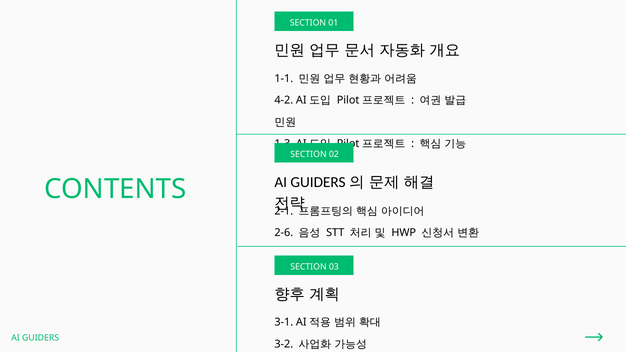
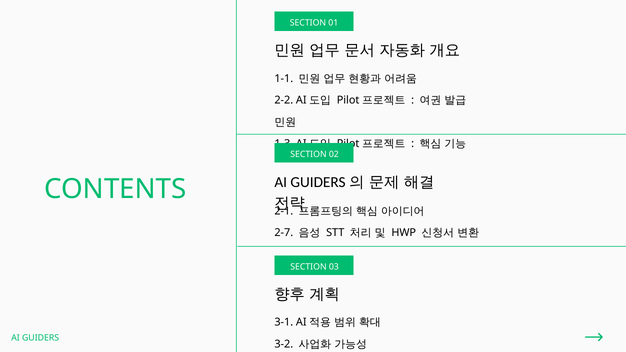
4-2: 4-2 -> 2-2
2-6: 2-6 -> 2-7
